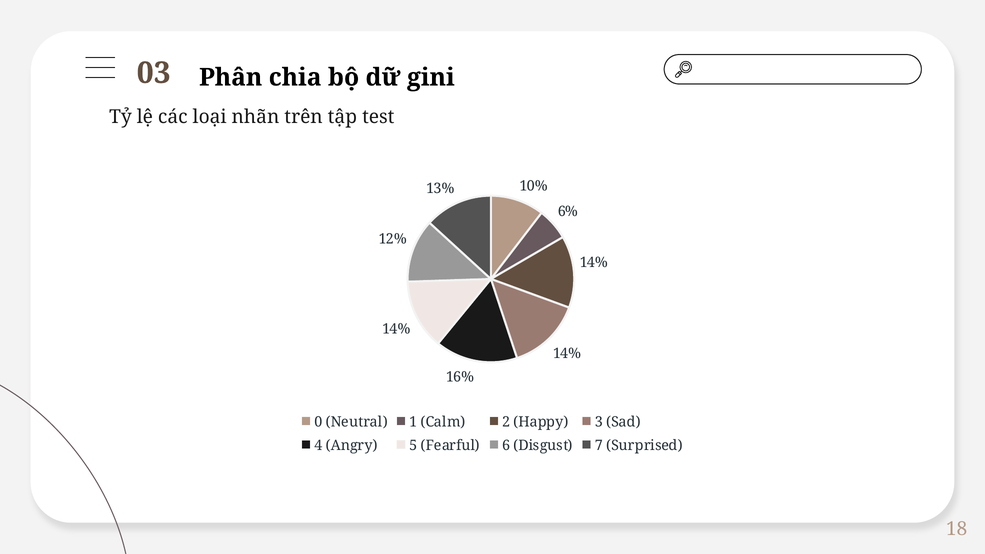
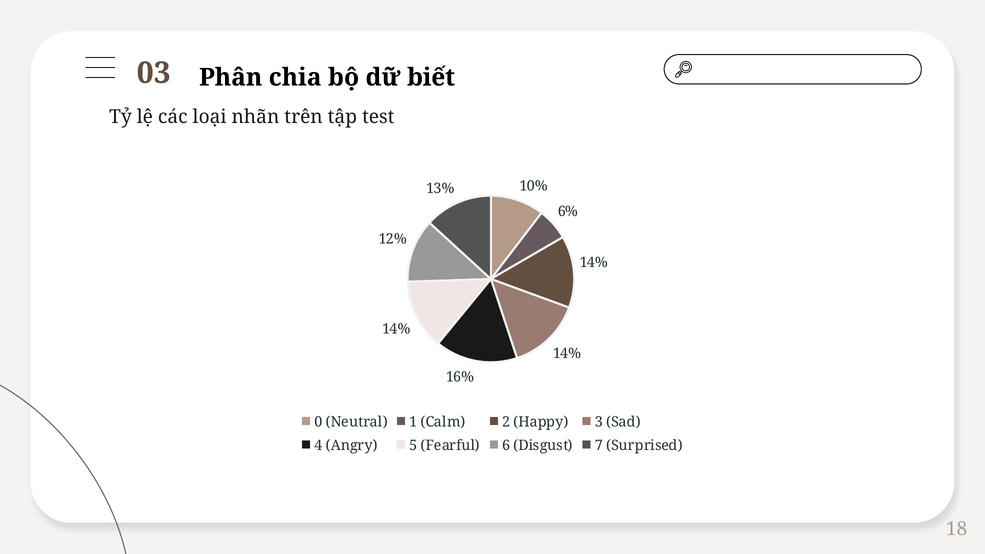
gini: gini -> biết
